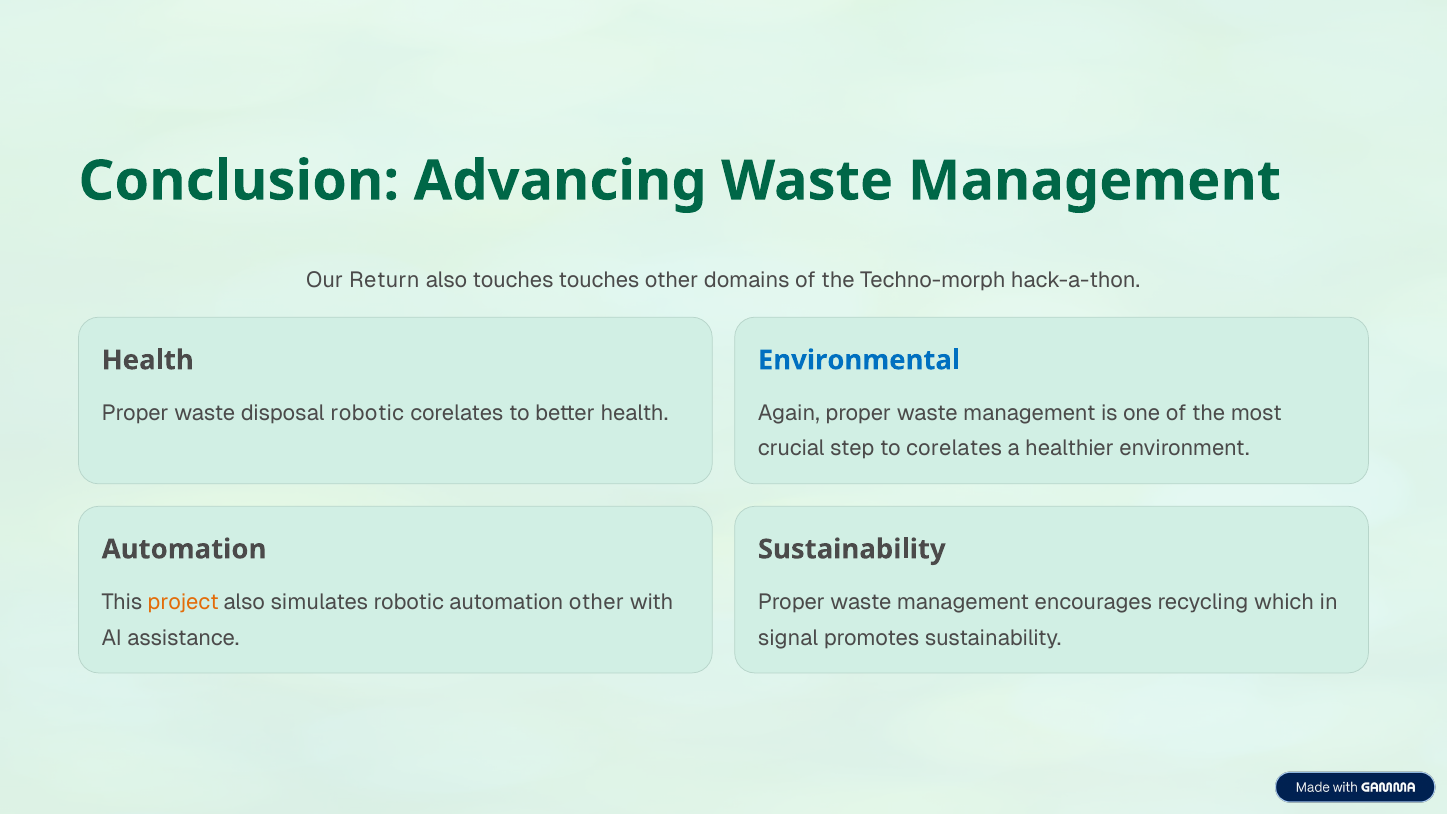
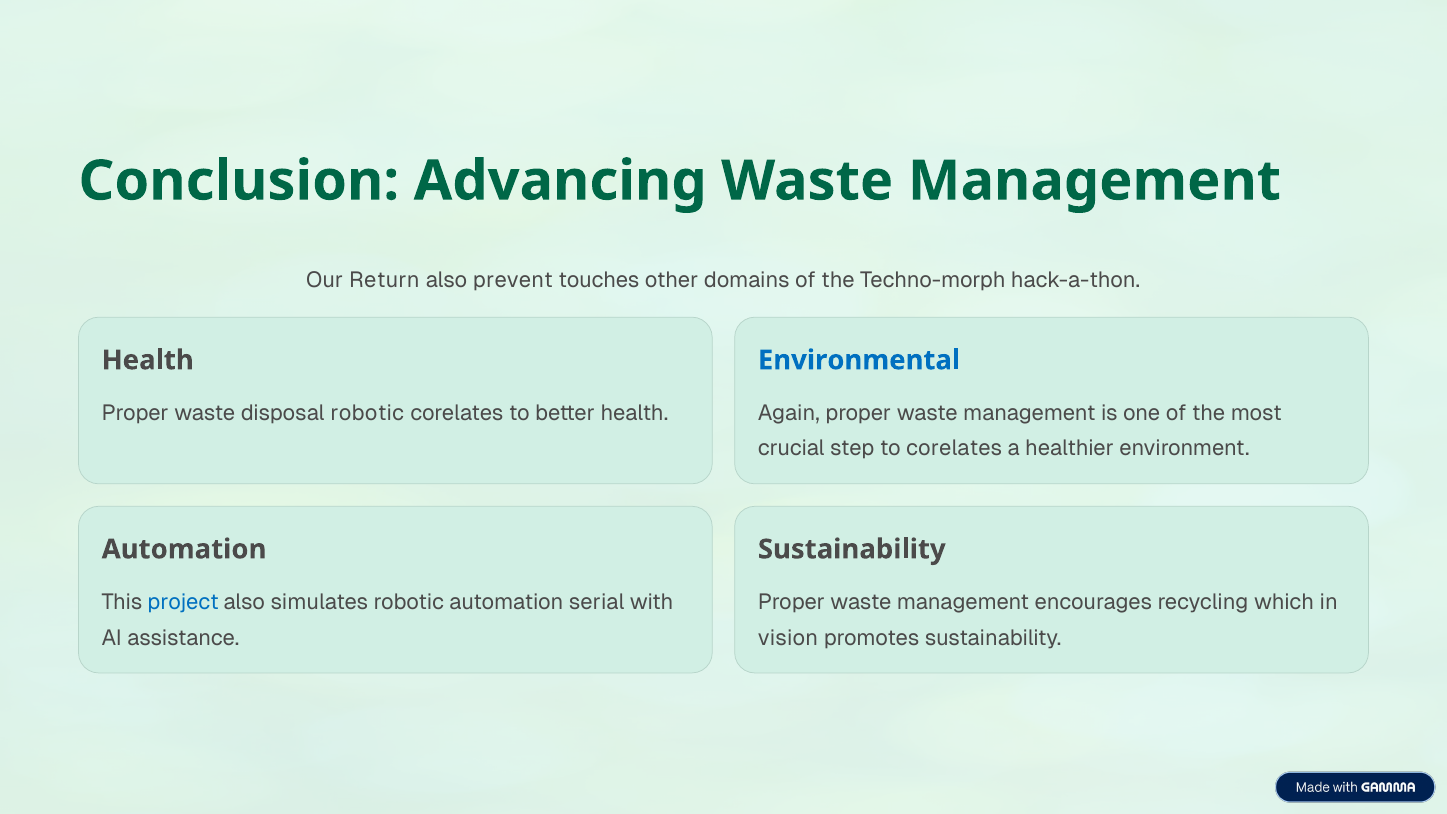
also touches: touches -> prevent
project colour: orange -> blue
automation other: other -> serial
signal: signal -> vision
